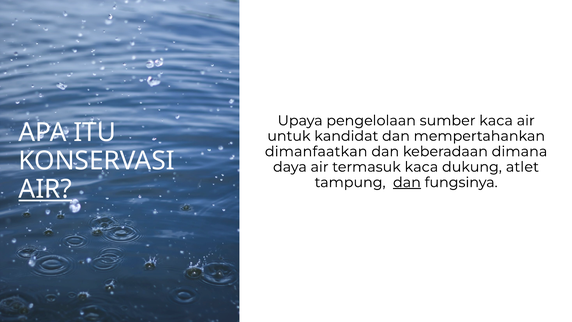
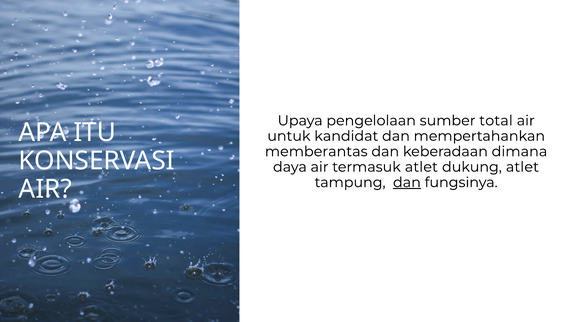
sumber kaca: kaca -> total
dimanfaatkan: dimanfaatkan -> memberantas
termasuk kaca: kaca -> atlet
AIR at (45, 189) underline: present -> none
